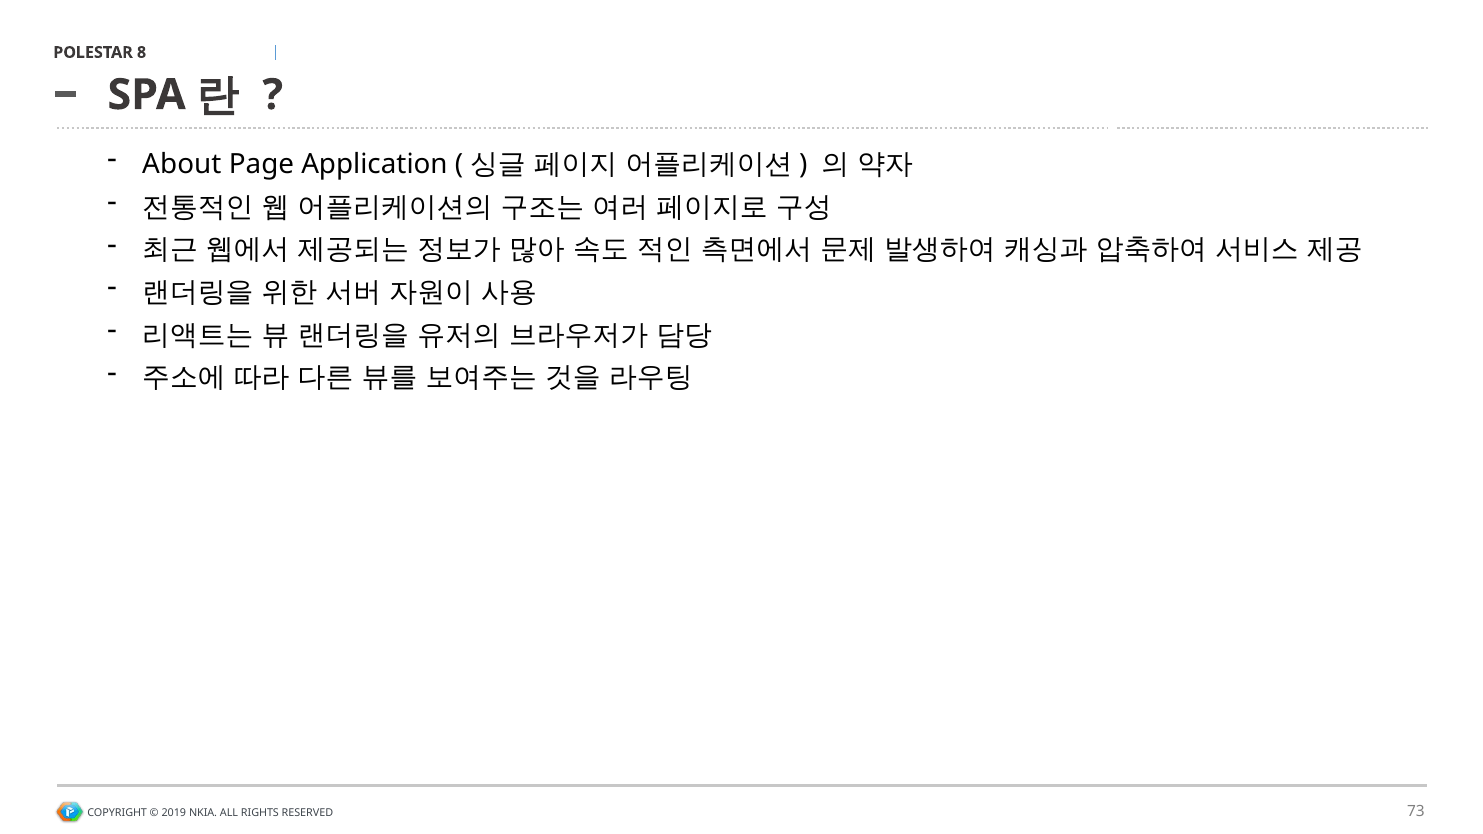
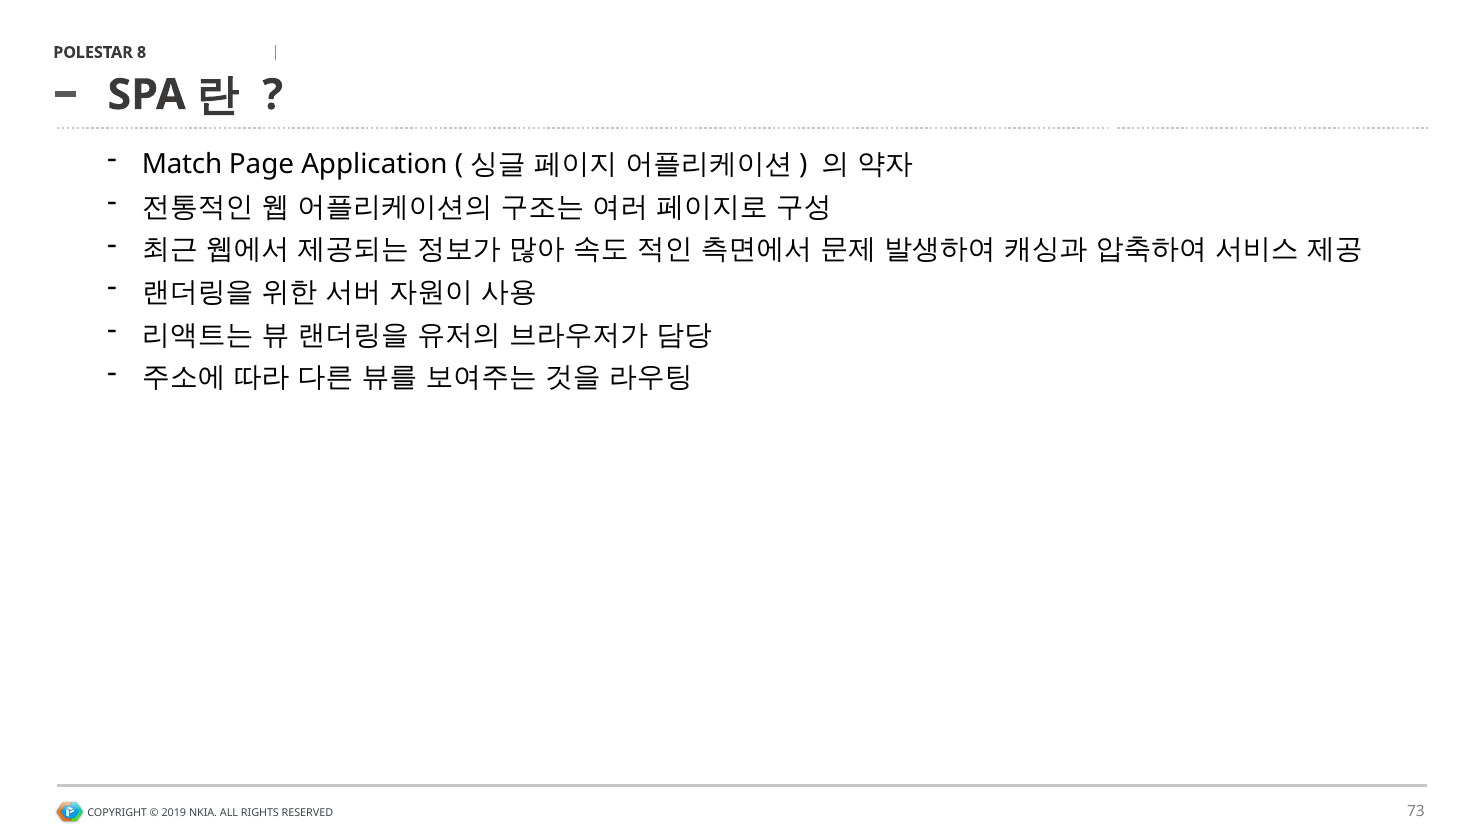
About: About -> Match
